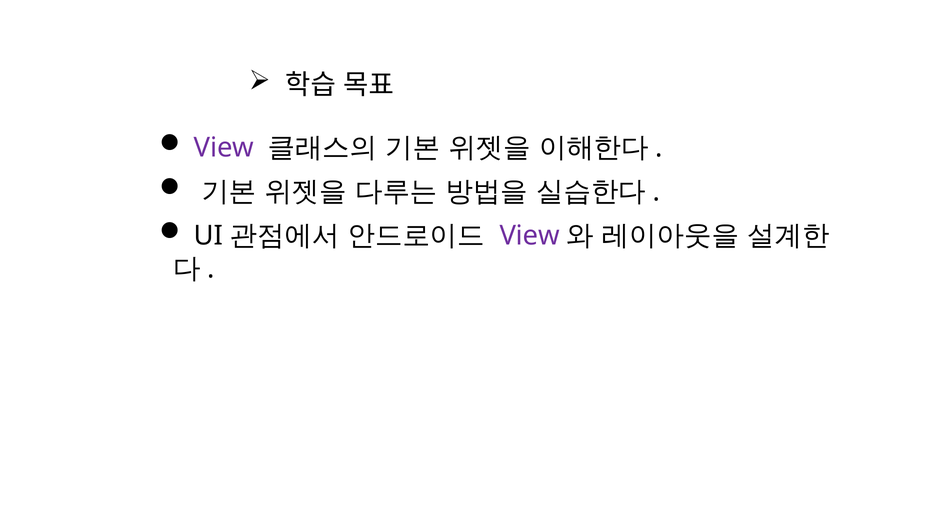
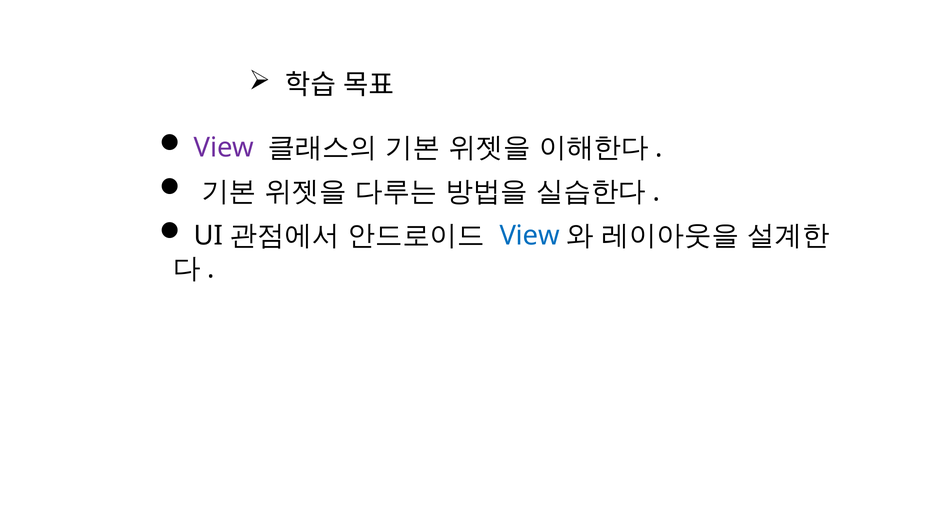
View at (530, 236) colour: purple -> blue
